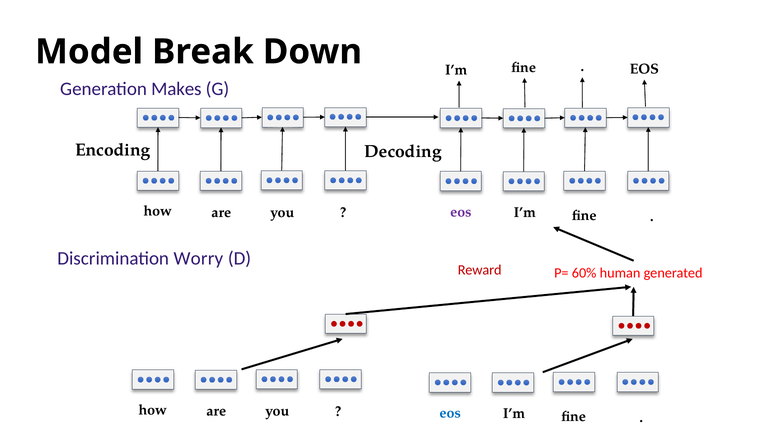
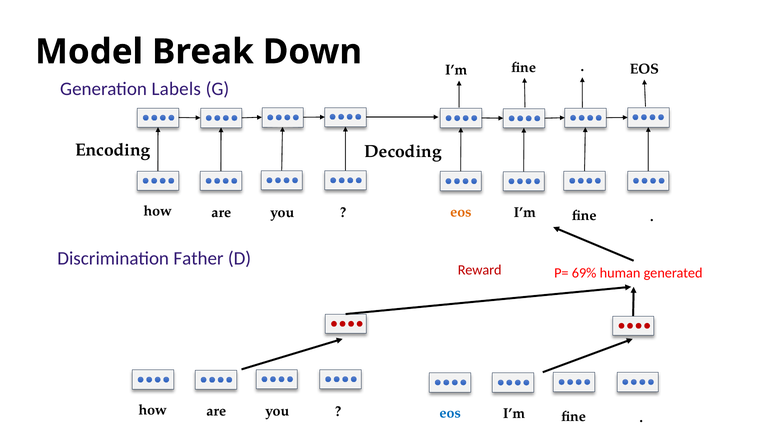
Makes: Makes -> Labels
eos at (461, 212) colour: purple -> orange
Worry: Worry -> Father
60%: 60% -> 69%
